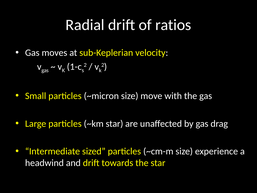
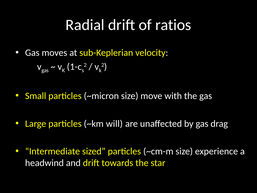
~km star: star -> will
